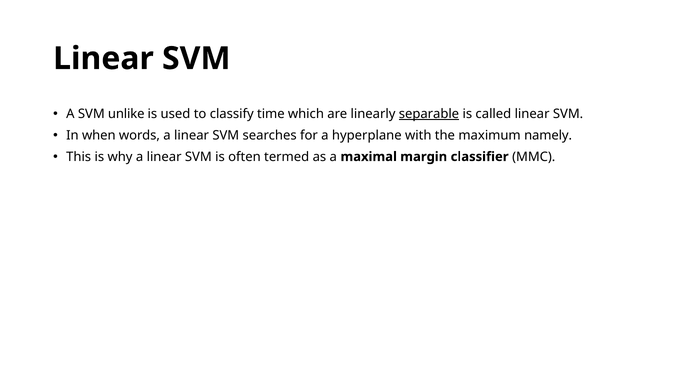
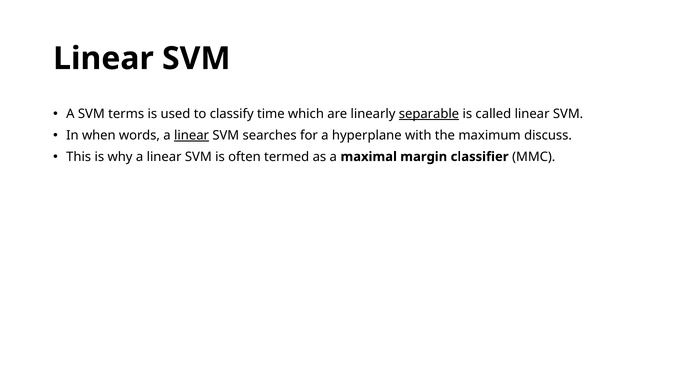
unlike: unlike -> terms
linear at (192, 135) underline: none -> present
namely: namely -> discuss
